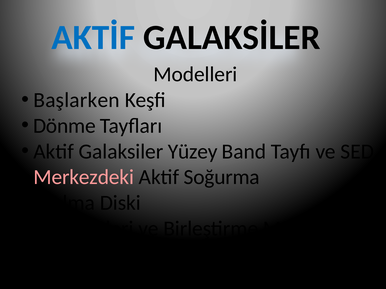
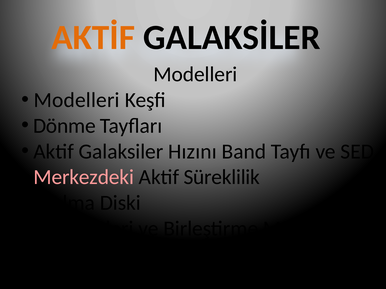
AKTİF colour: blue -> orange
Başlarken at (77, 100): Başlarken -> Modelleri
Yüzey: Yüzey -> Hızını
Soğurma: Soğurma -> Süreklilik
